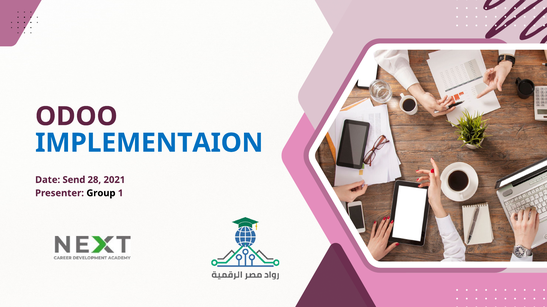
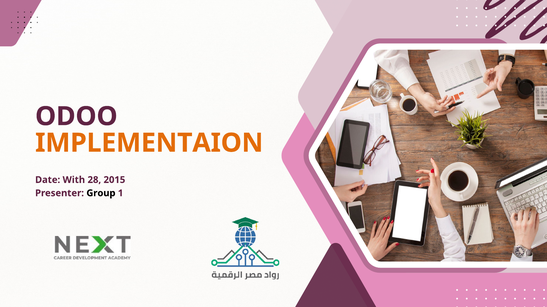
IMPLEMENTAION colour: blue -> orange
Send: Send -> With
2021: 2021 -> 2015
